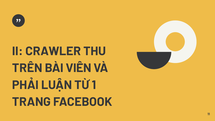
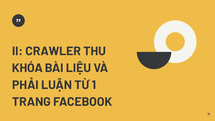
TRÊN: TRÊN -> KHÓA
VIÊN: VIÊN -> LIỆU
